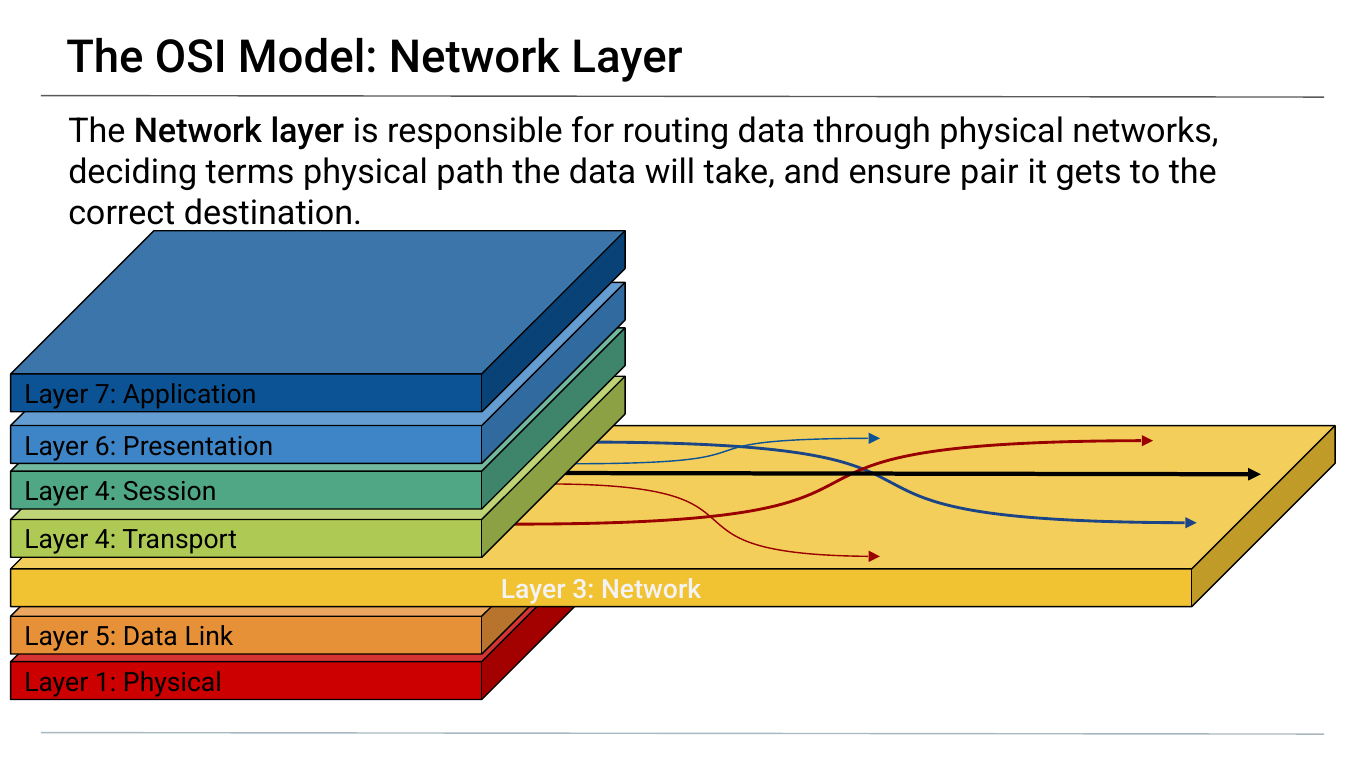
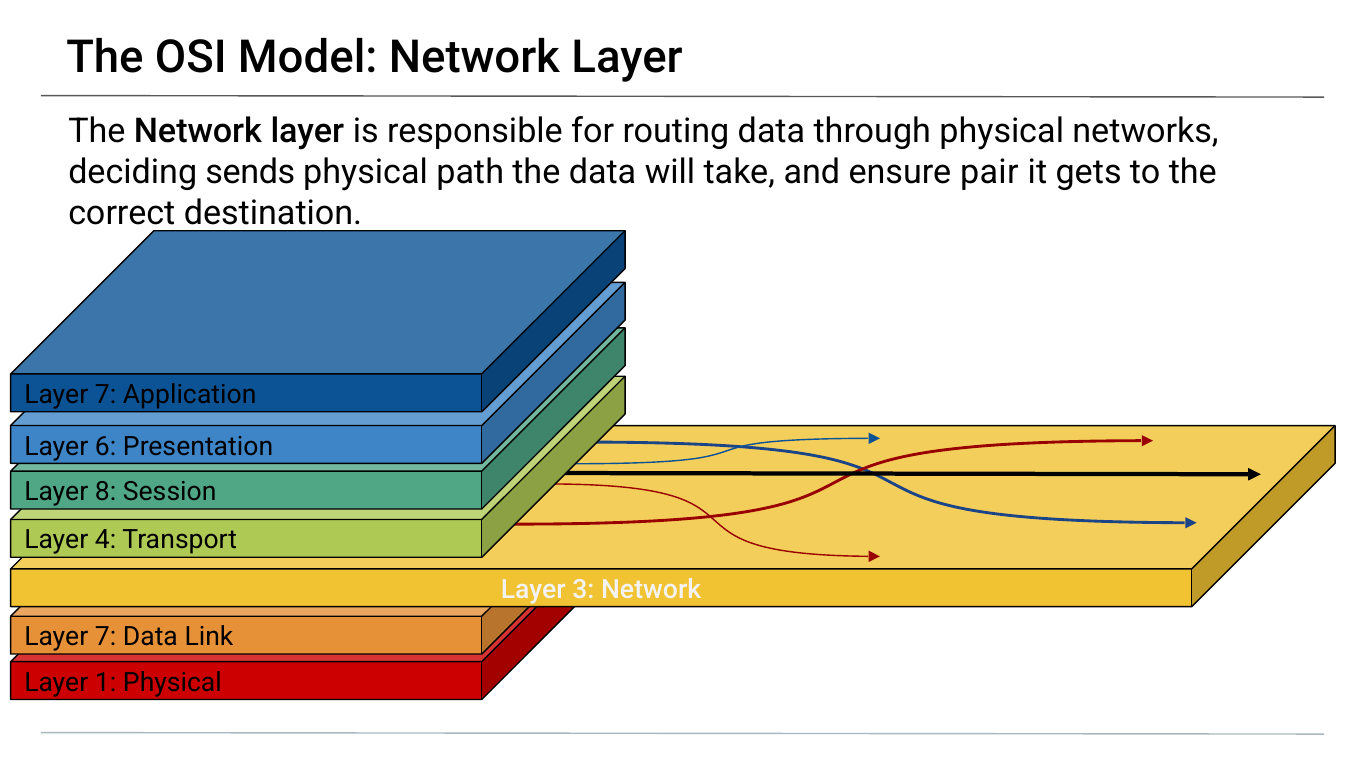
terms: terms -> sends
4 at (106, 492): 4 -> 8
5 at (106, 637): 5 -> 7
